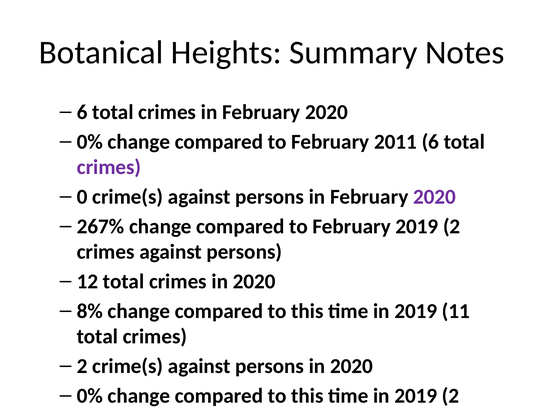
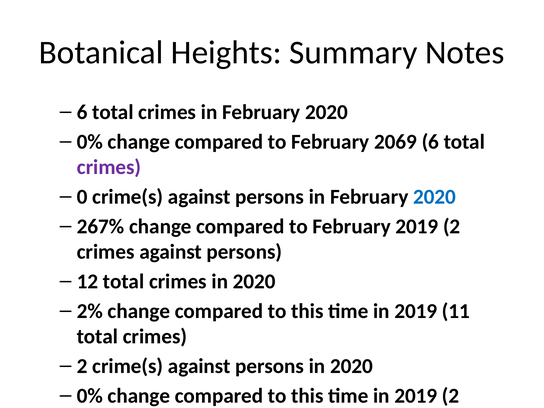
2011: 2011 -> 2069
2020 at (435, 197) colour: purple -> blue
8%: 8% -> 2%
